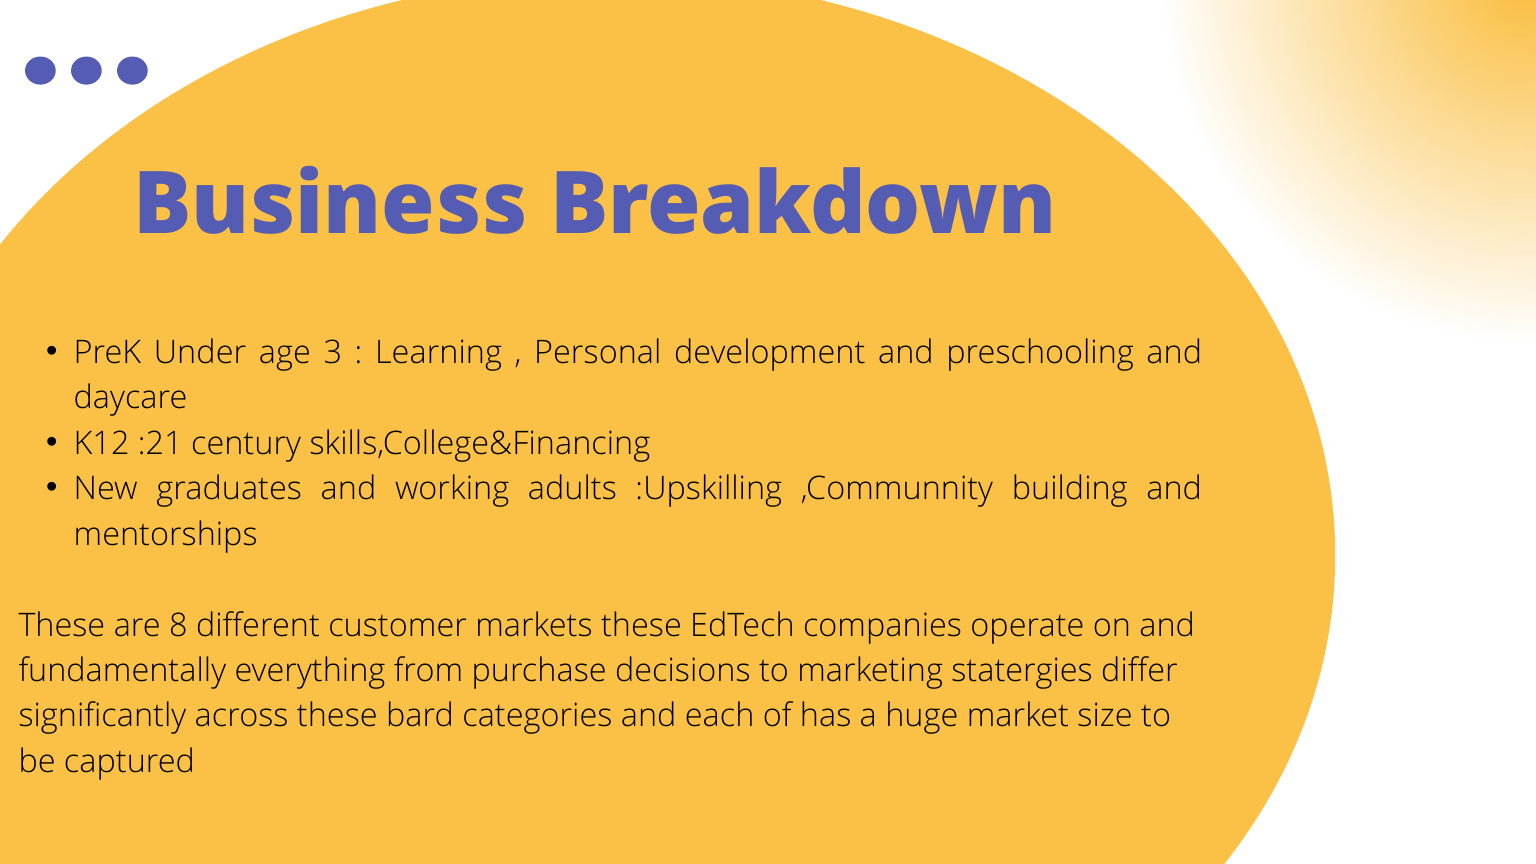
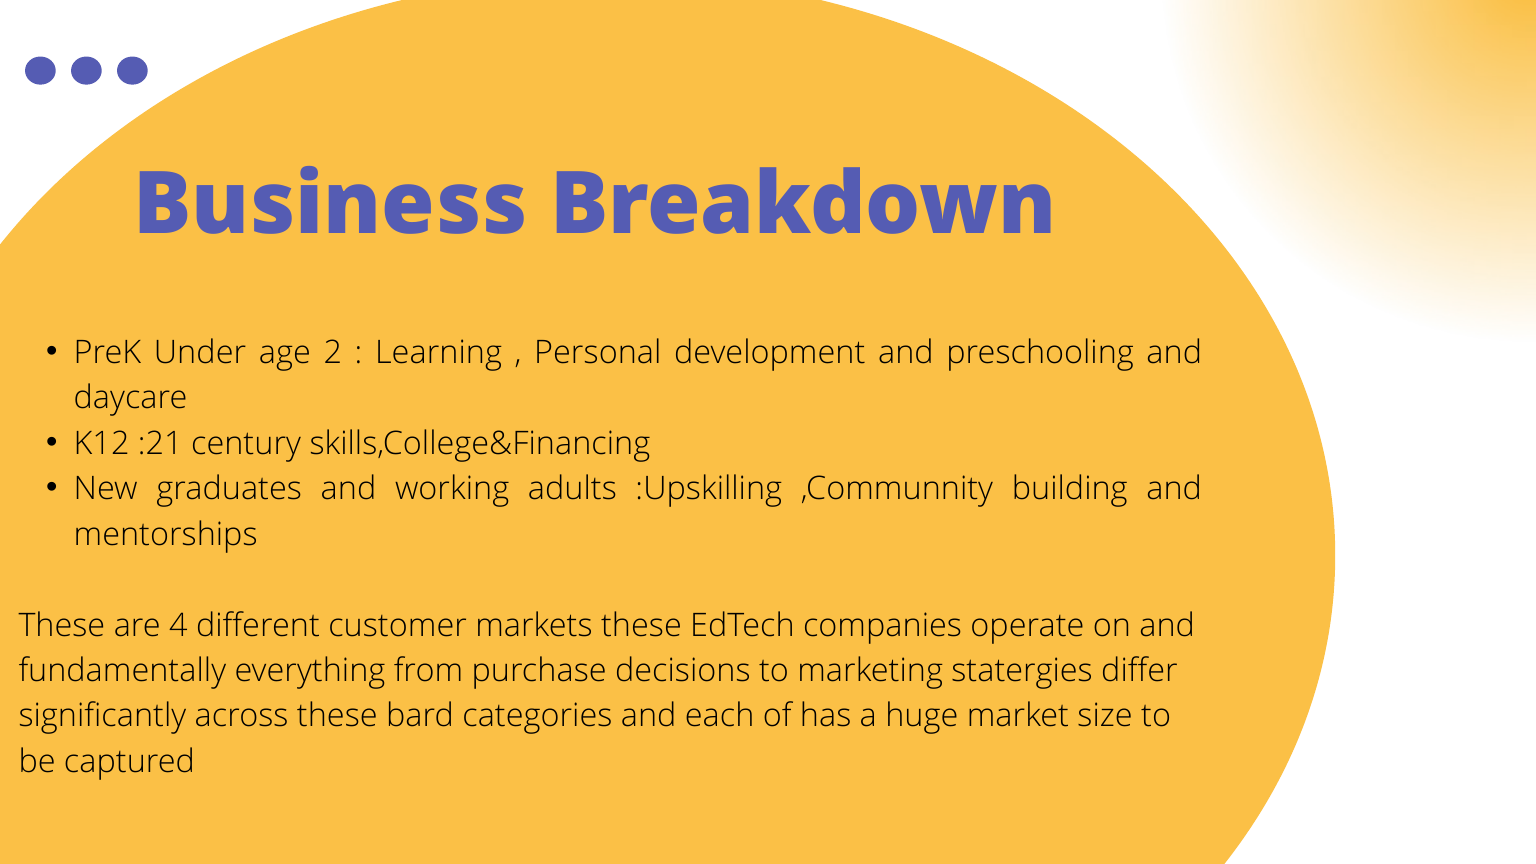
3: 3 -> 2
8: 8 -> 4
